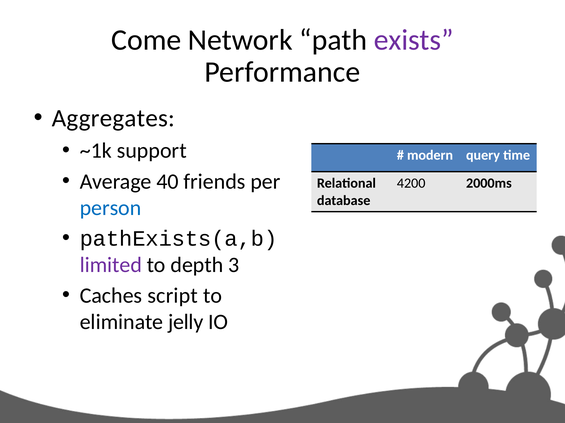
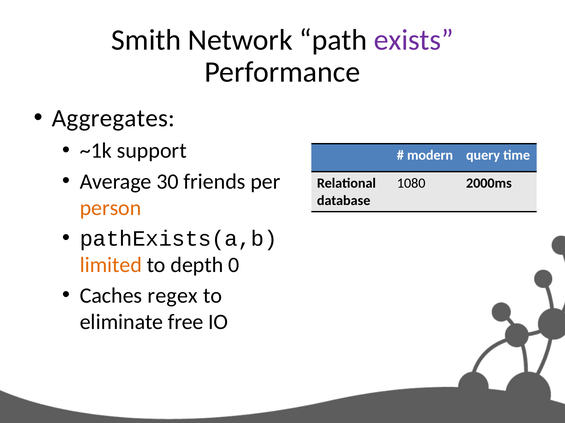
Come: Come -> Smith
40: 40 -> 30
4200: 4200 -> 1080
person colour: blue -> orange
limited colour: purple -> orange
3: 3 -> 0
script: script -> regex
jelly: jelly -> free
